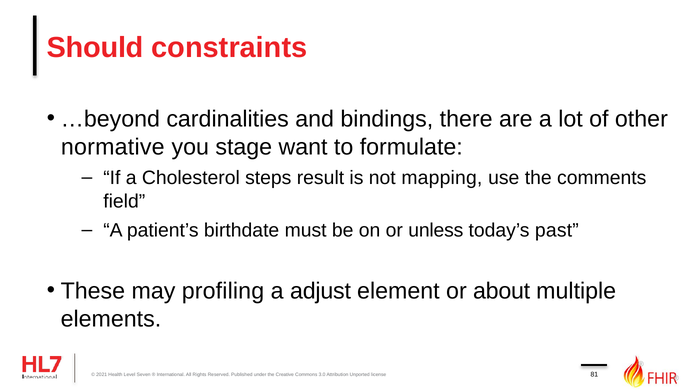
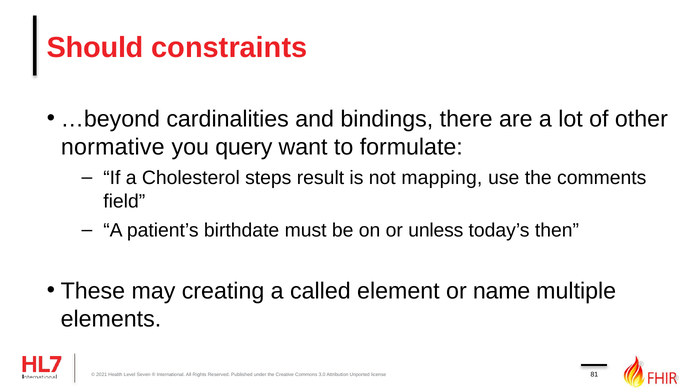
stage: stage -> query
past: past -> then
profiling: profiling -> creating
adjust: adjust -> called
about: about -> name
